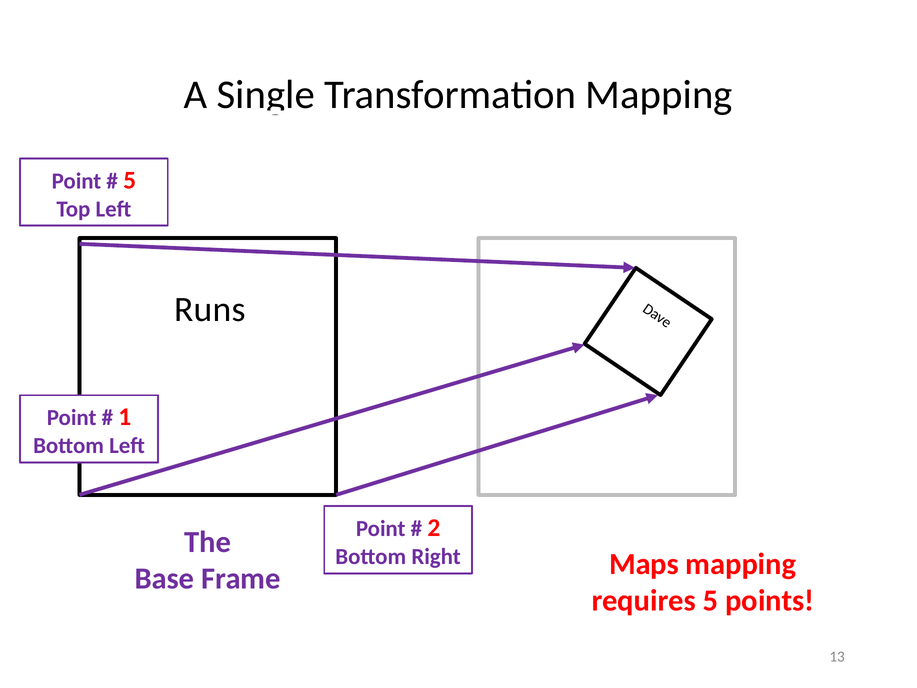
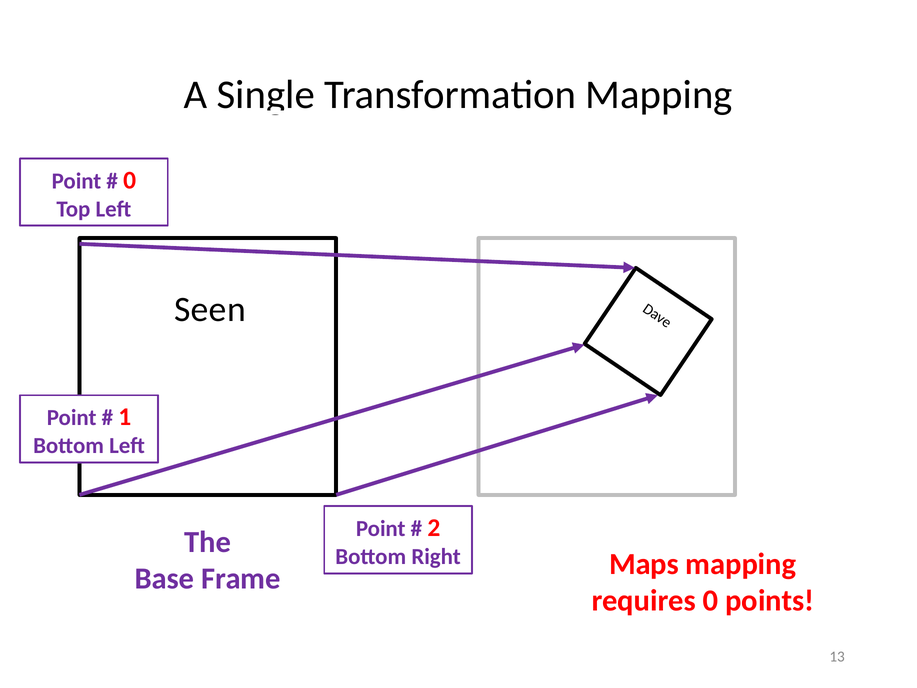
5 at (130, 180): 5 -> 0
Runs: Runs -> Seen
requires 5: 5 -> 0
